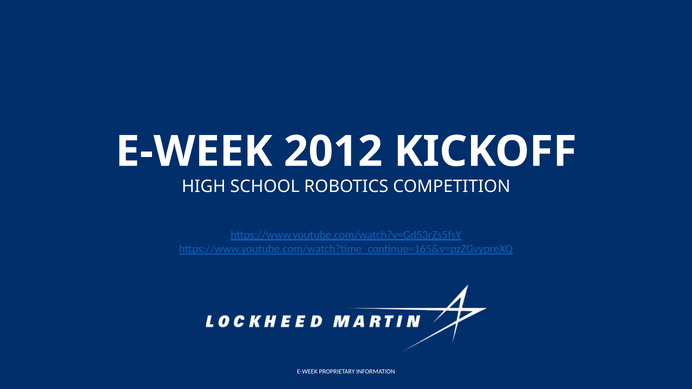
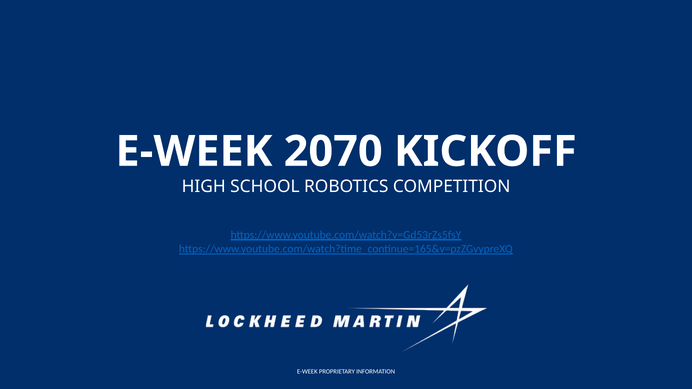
2012: 2012 -> 2070
